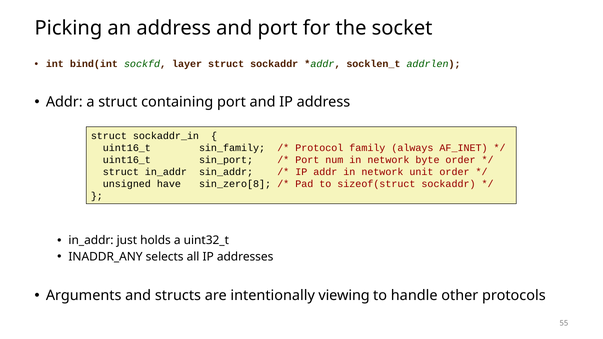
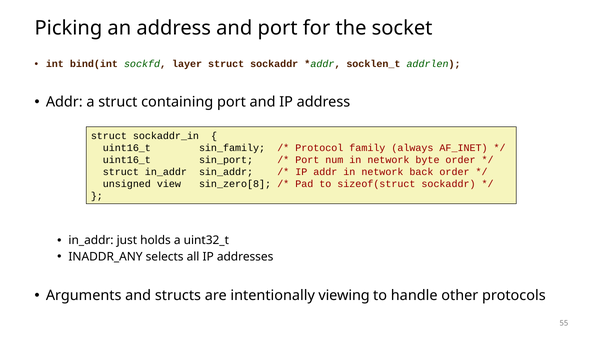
unit: unit -> back
have: have -> view
